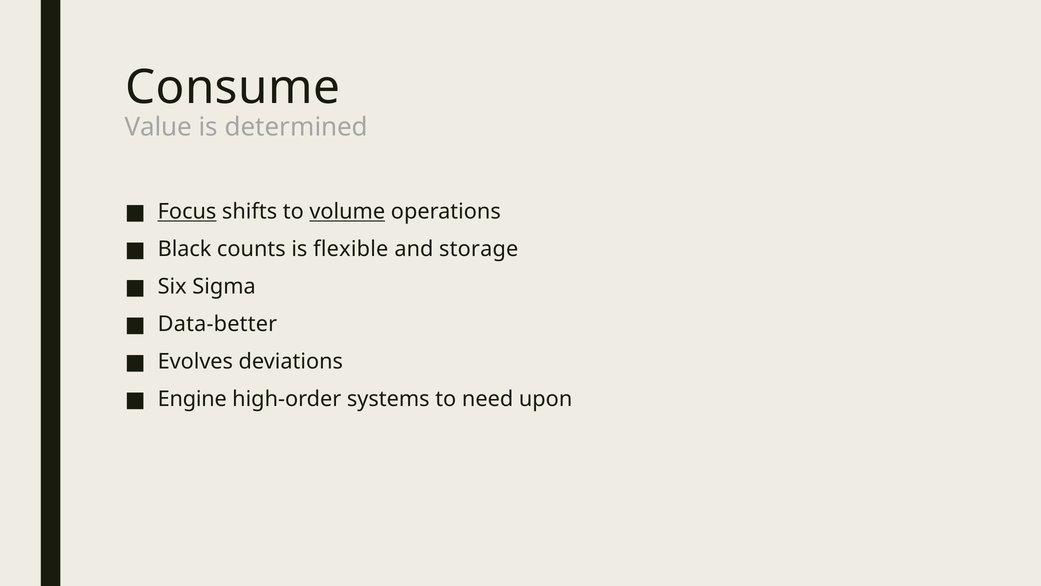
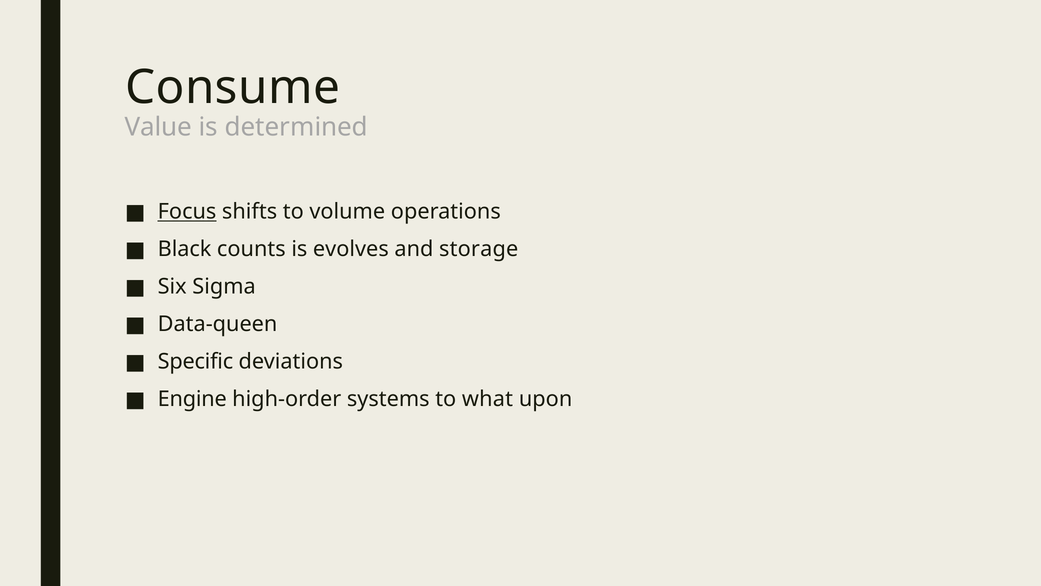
volume underline: present -> none
flexible: flexible -> evolves
Data-better: Data-better -> Data-queen
Evolves: Evolves -> Specific
need: need -> what
